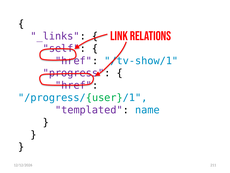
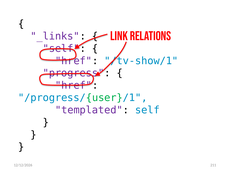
templated name: name -> self
